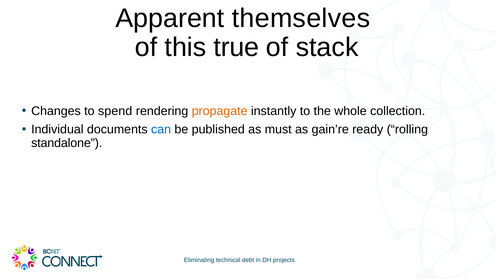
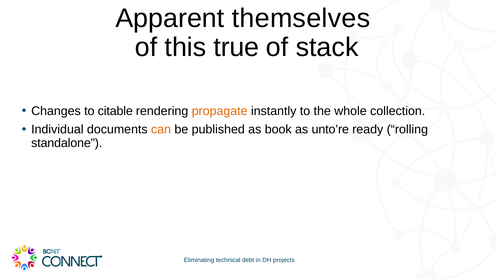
spend: spend -> citable
can colour: blue -> orange
must: must -> book
gain’re: gain’re -> unto’re
